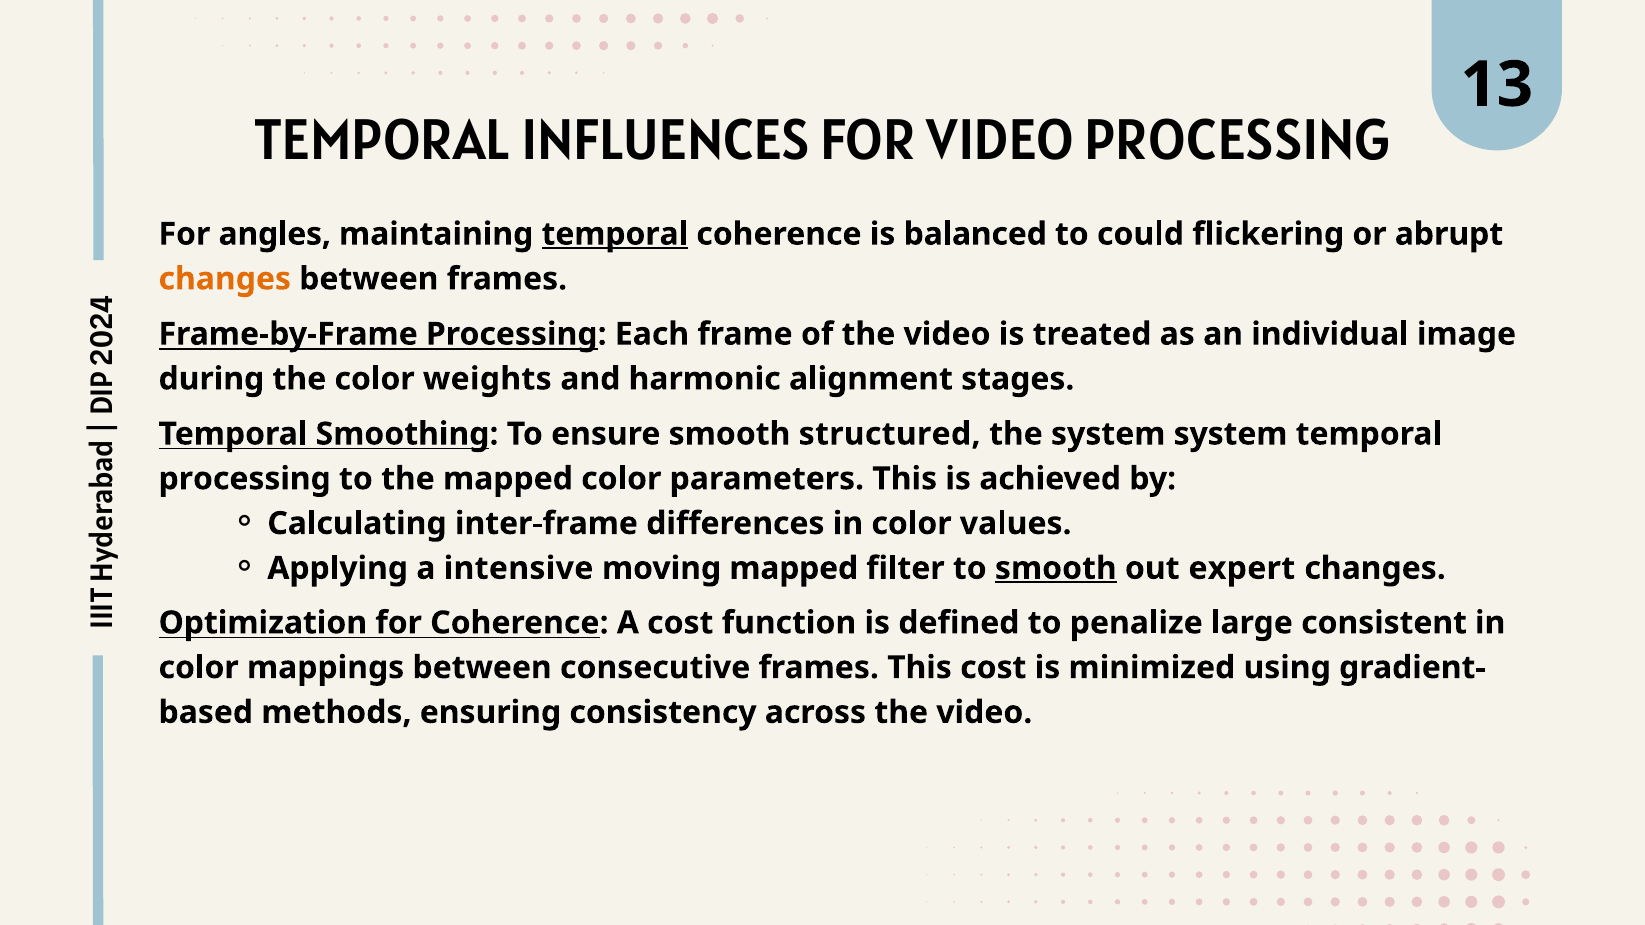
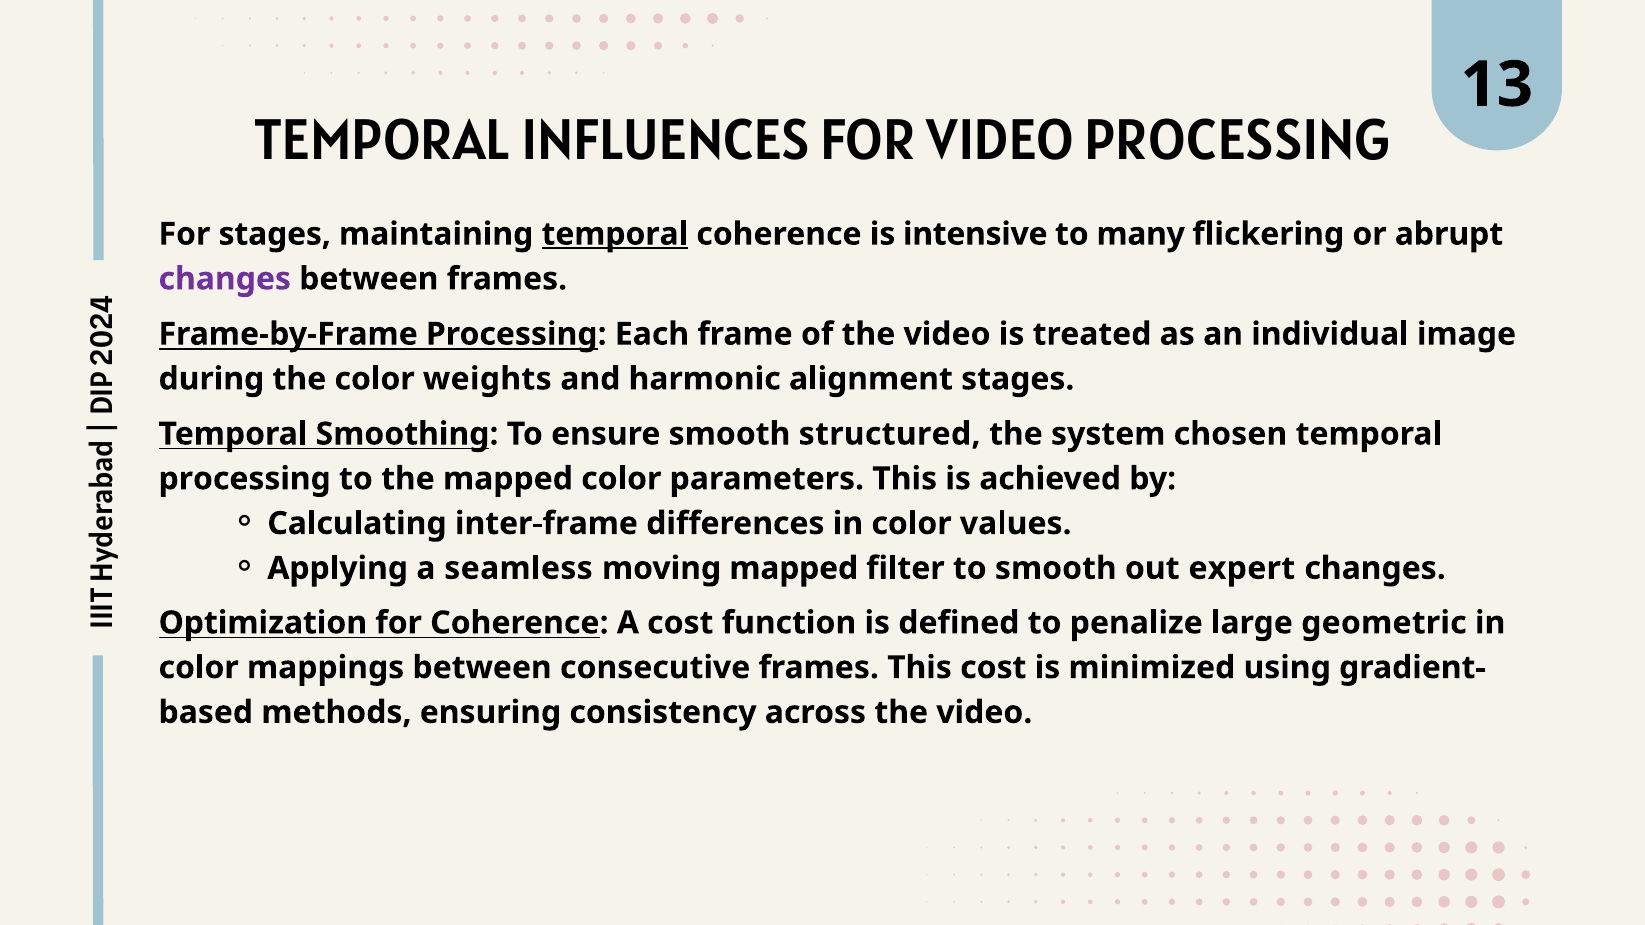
For angles: angles -> stages
balanced: balanced -> intensive
could: could -> many
changes at (225, 279) colour: orange -> purple
system system: system -> chosen
intensive: intensive -> seamless
smooth at (1056, 568) underline: present -> none
consistent: consistent -> geometric
